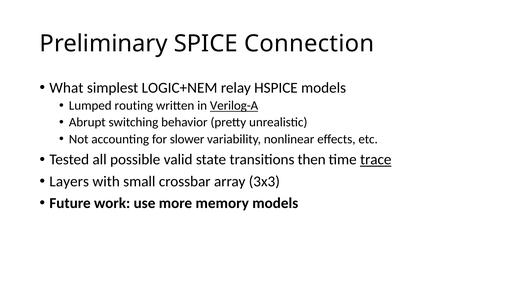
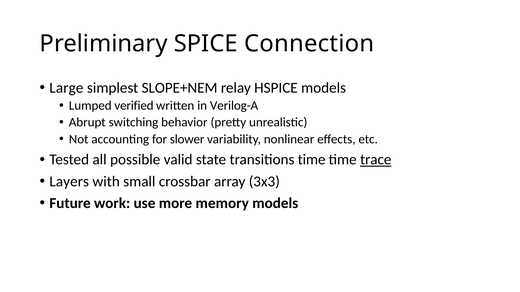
What: What -> Large
LOGIC+NEM: LOGIC+NEM -> SLOPE+NEM
routing: routing -> verified
Verilog-A underline: present -> none
transitions then: then -> time
